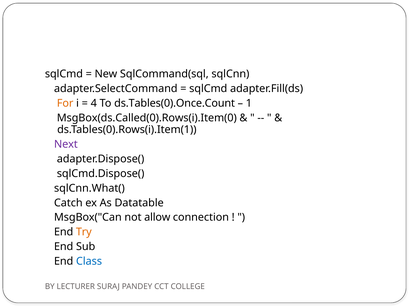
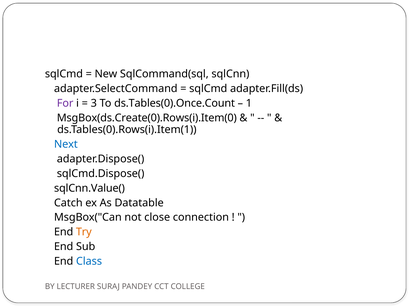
For colour: orange -> purple
4: 4 -> 3
MsgBox(ds.Called(0).Rows(i).Item(0: MsgBox(ds.Called(0).Rows(i).Item(0 -> MsgBox(ds.Create(0).Rows(i).Item(0
Next colour: purple -> blue
sqlCnn.What(: sqlCnn.What( -> sqlCnn.Value(
allow: allow -> close
